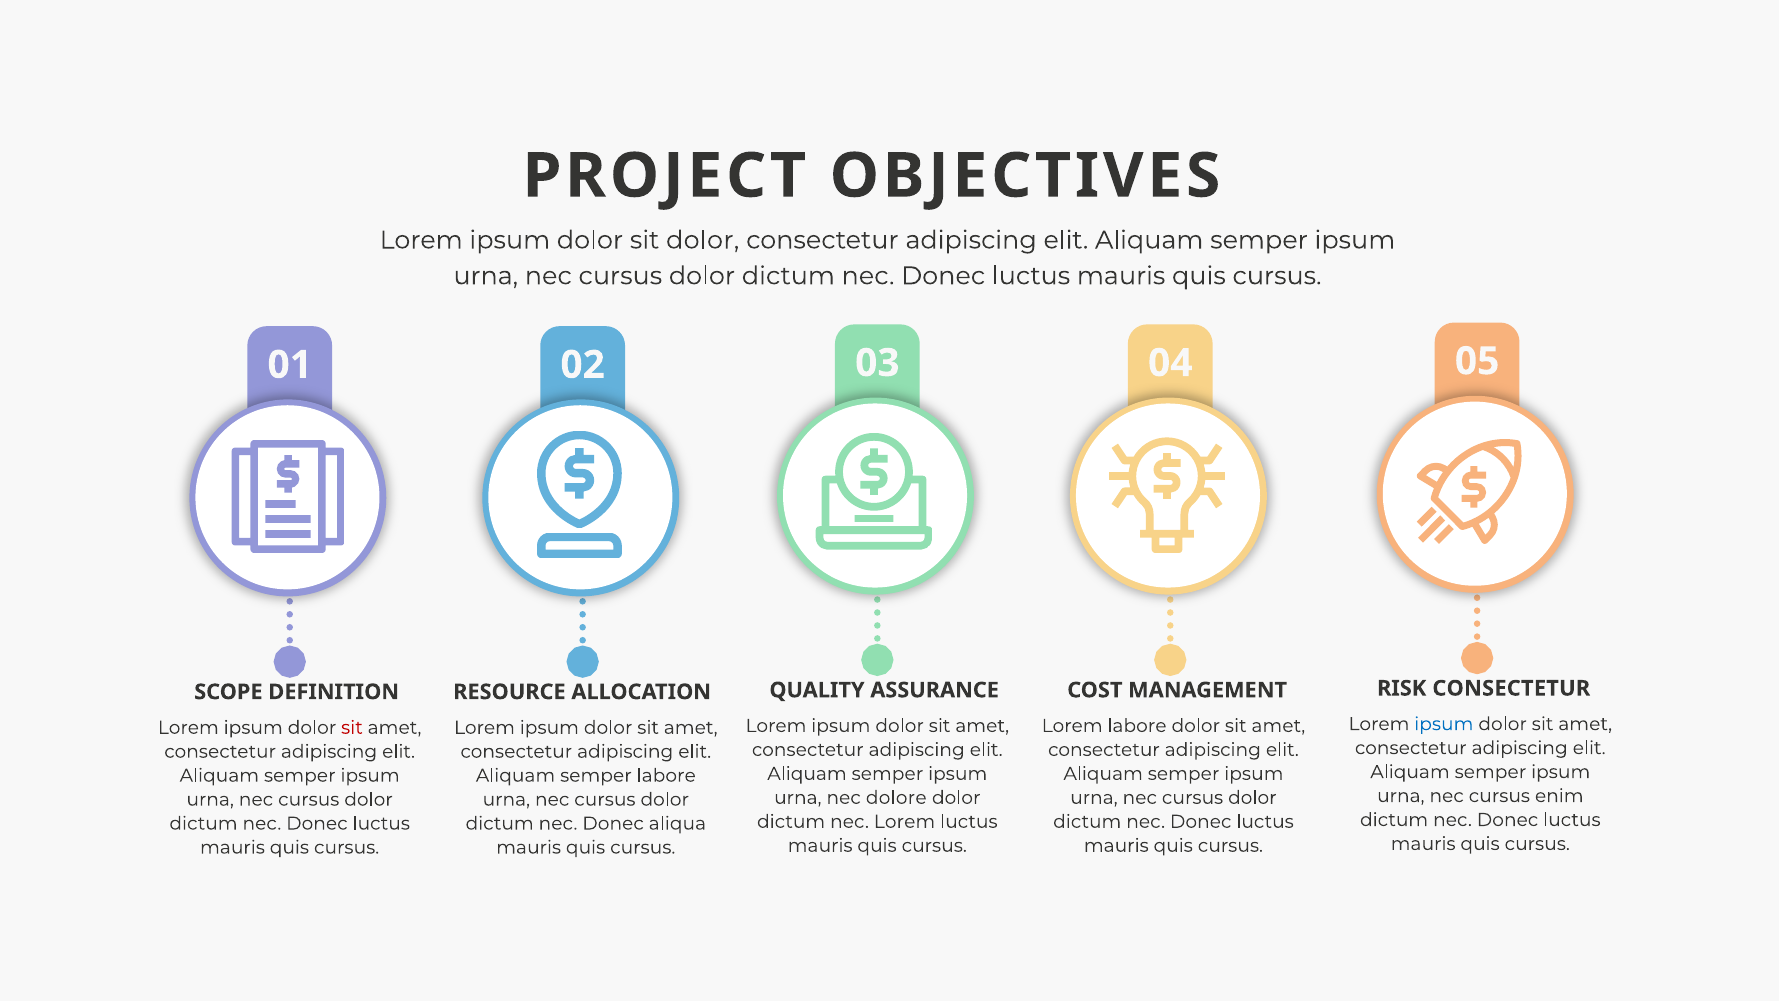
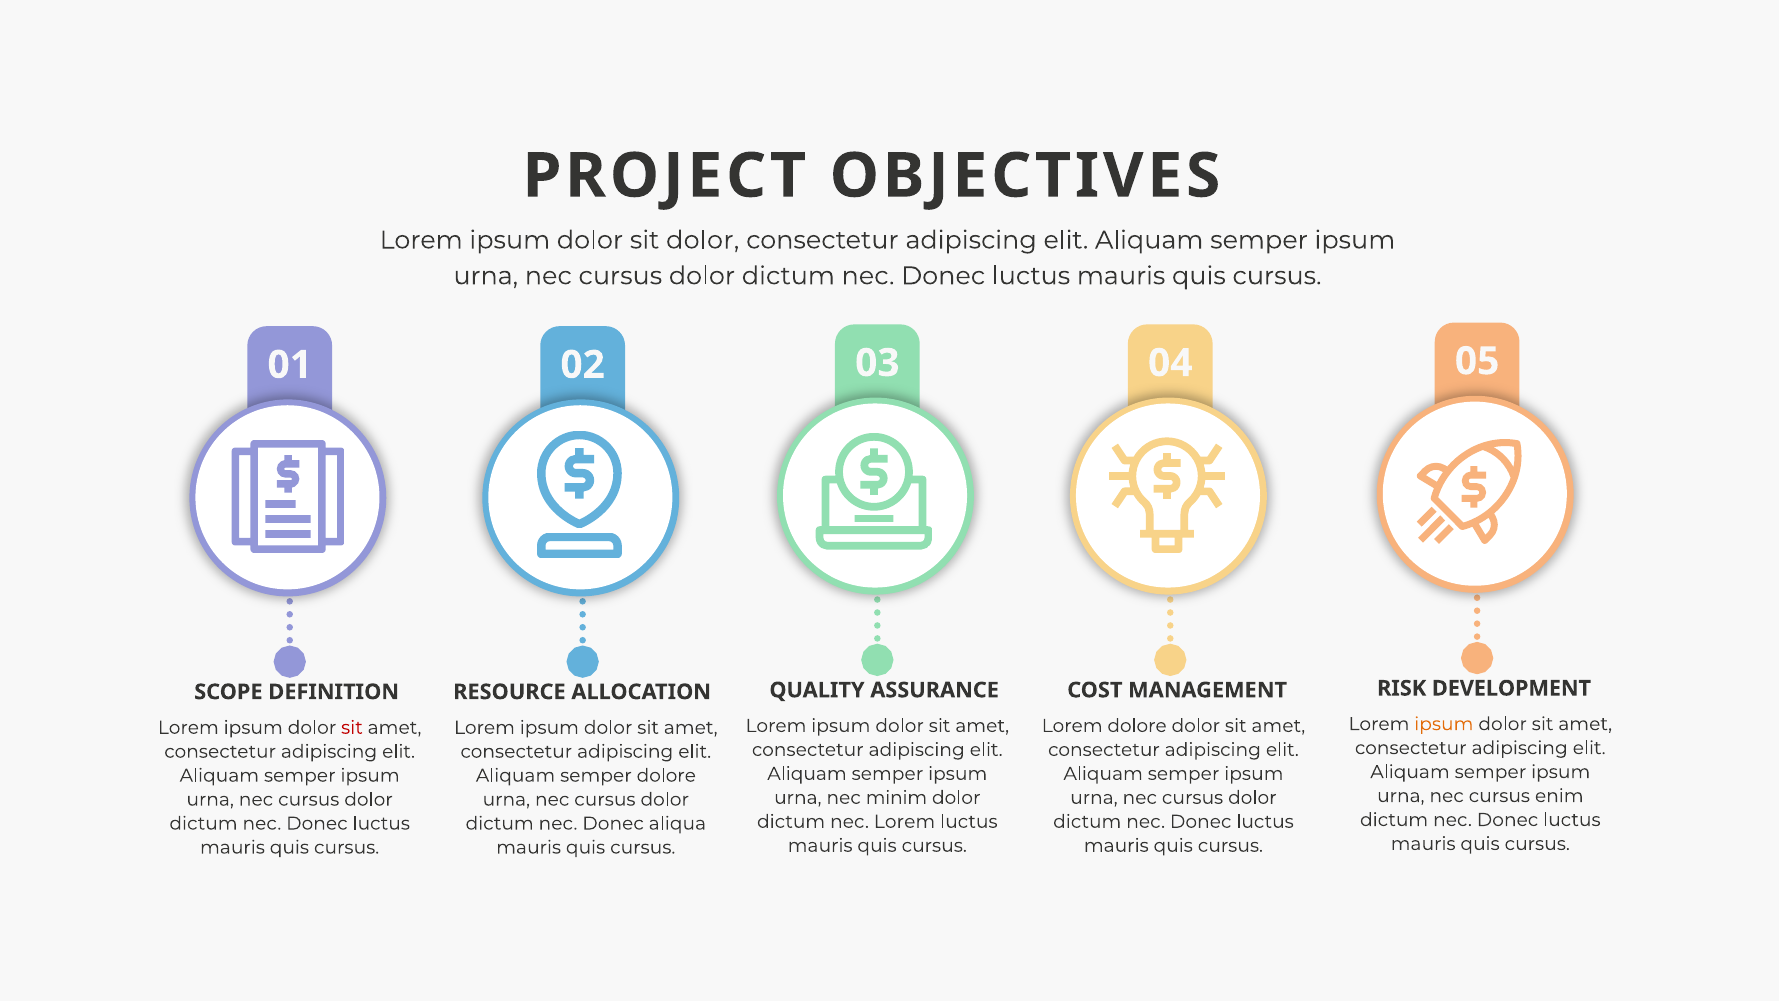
RISK CONSECTETUR: CONSECTETUR -> DEVELOPMENT
ipsum at (1444, 724) colour: blue -> orange
Lorem labore: labore -> dolore
semper labore: labore -> dolore
dolore: dolore -> minim
